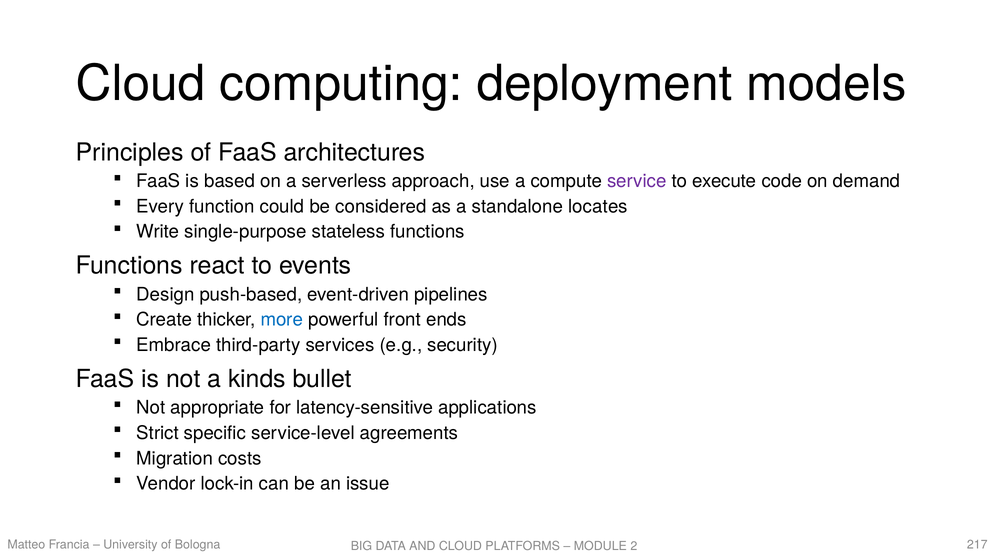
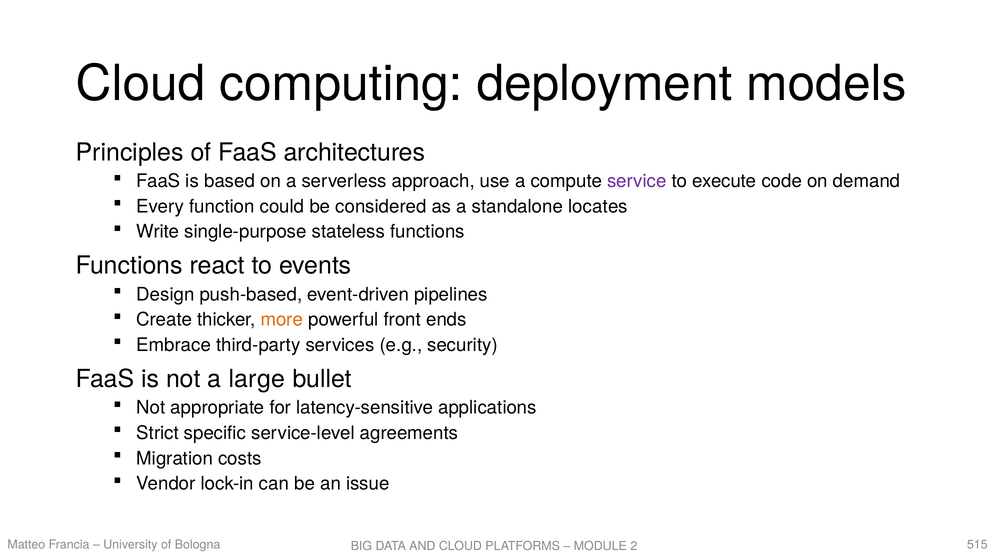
more colour: blue -> orange
kinds: kinds -> large
217: 217 -> 515
